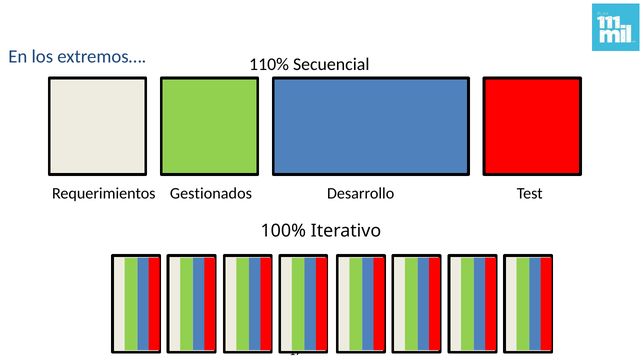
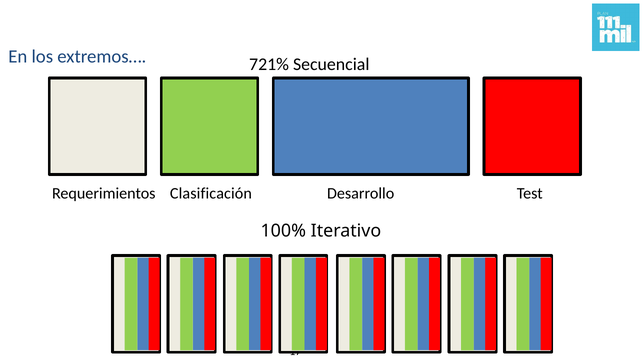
110%: 110% -> 721%
Gestionados: Gestionados -> Clasificación
